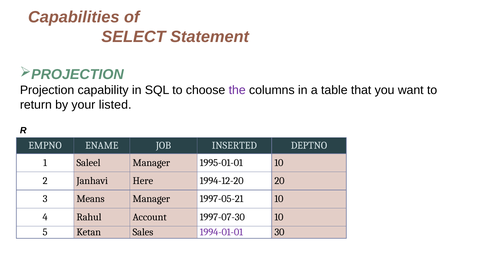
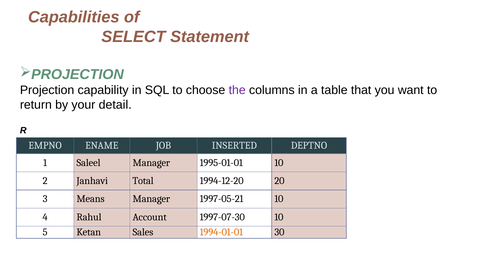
listed: listed -> detail
Here: Here -> Total
1994-01-01 colour: purple -> orange
